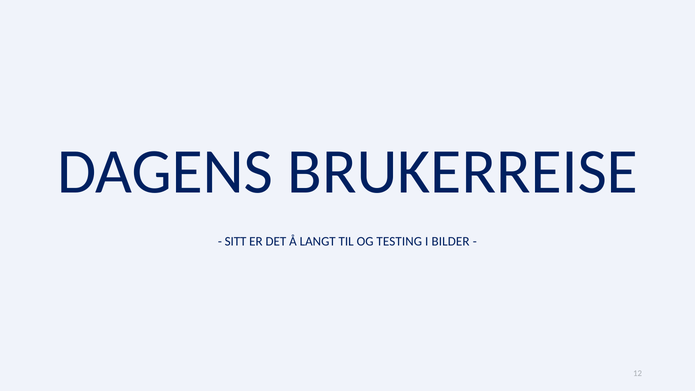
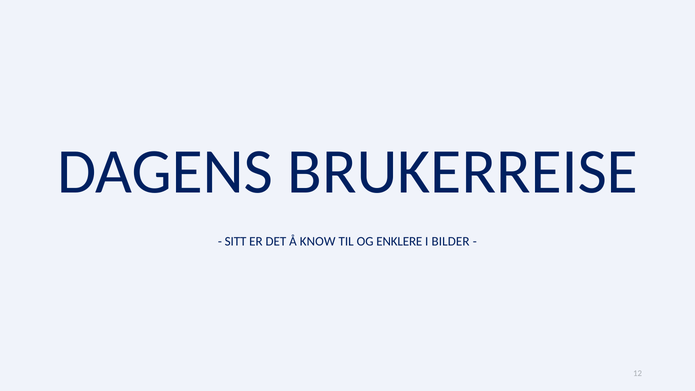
LANGT: LANGT -> KNOW
TESTING: TESTING -> ENKLERE
